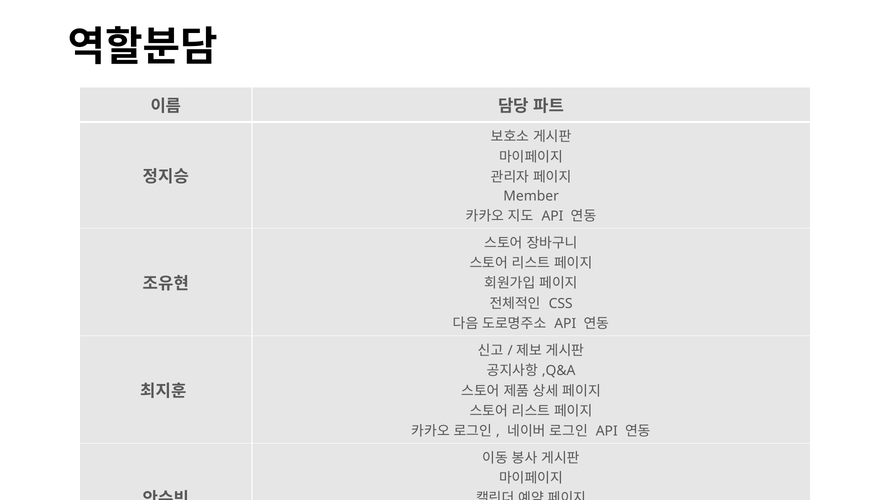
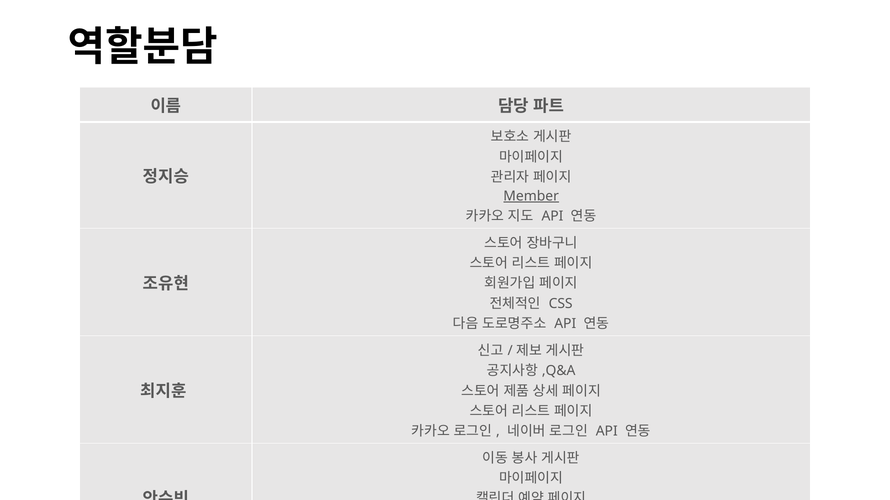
Member underline: none -> present
